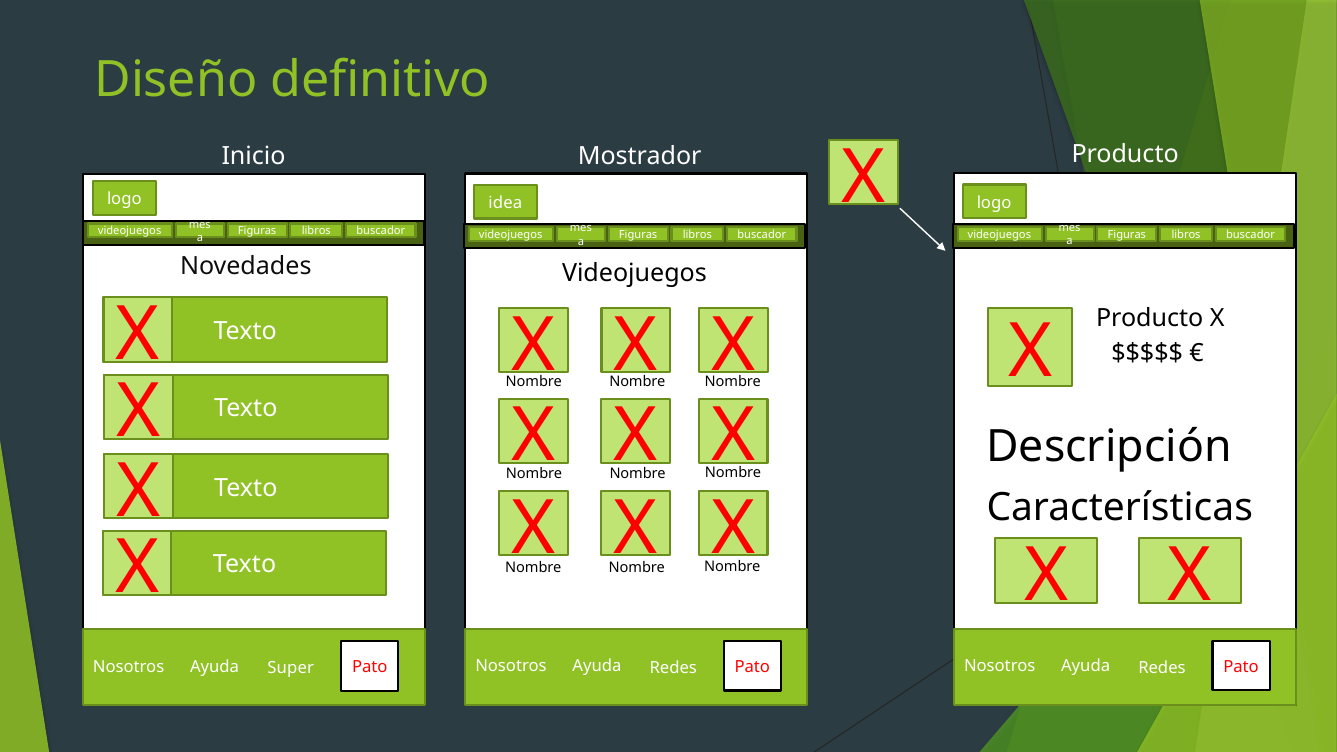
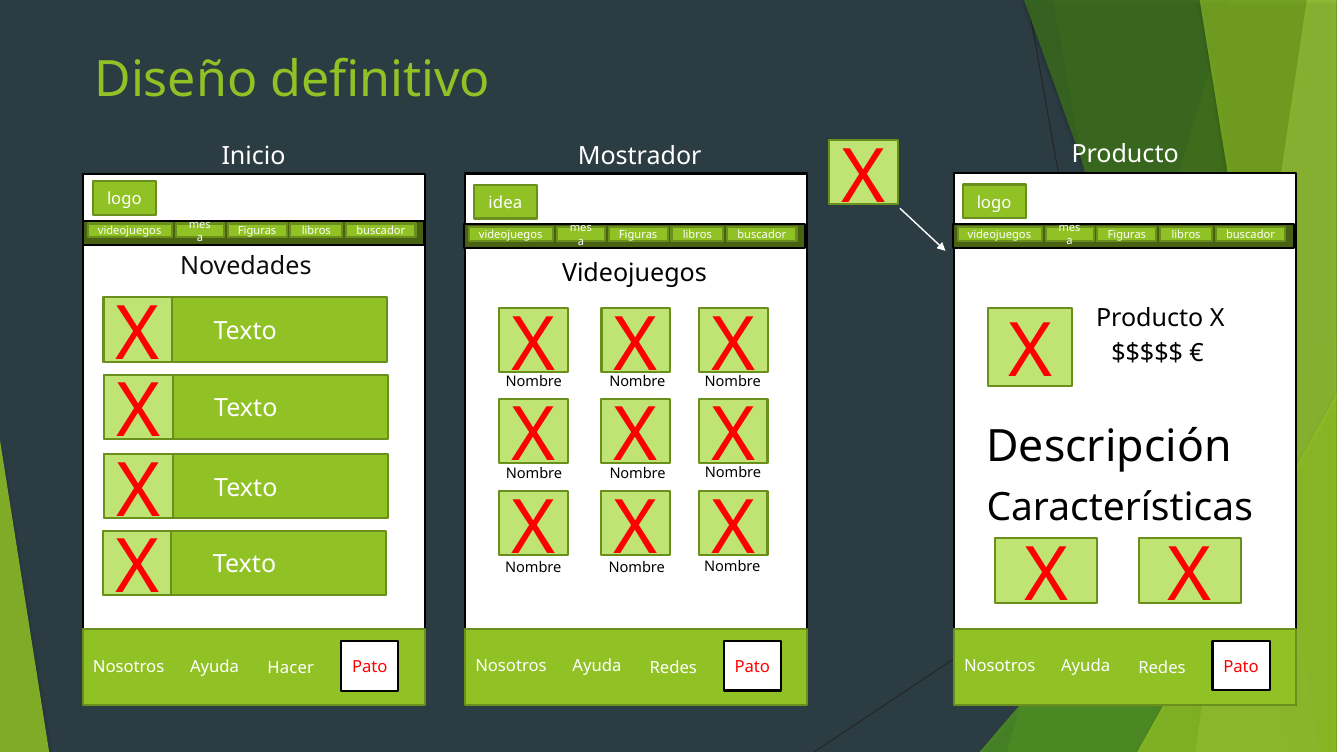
Super: Super -> Hacer
